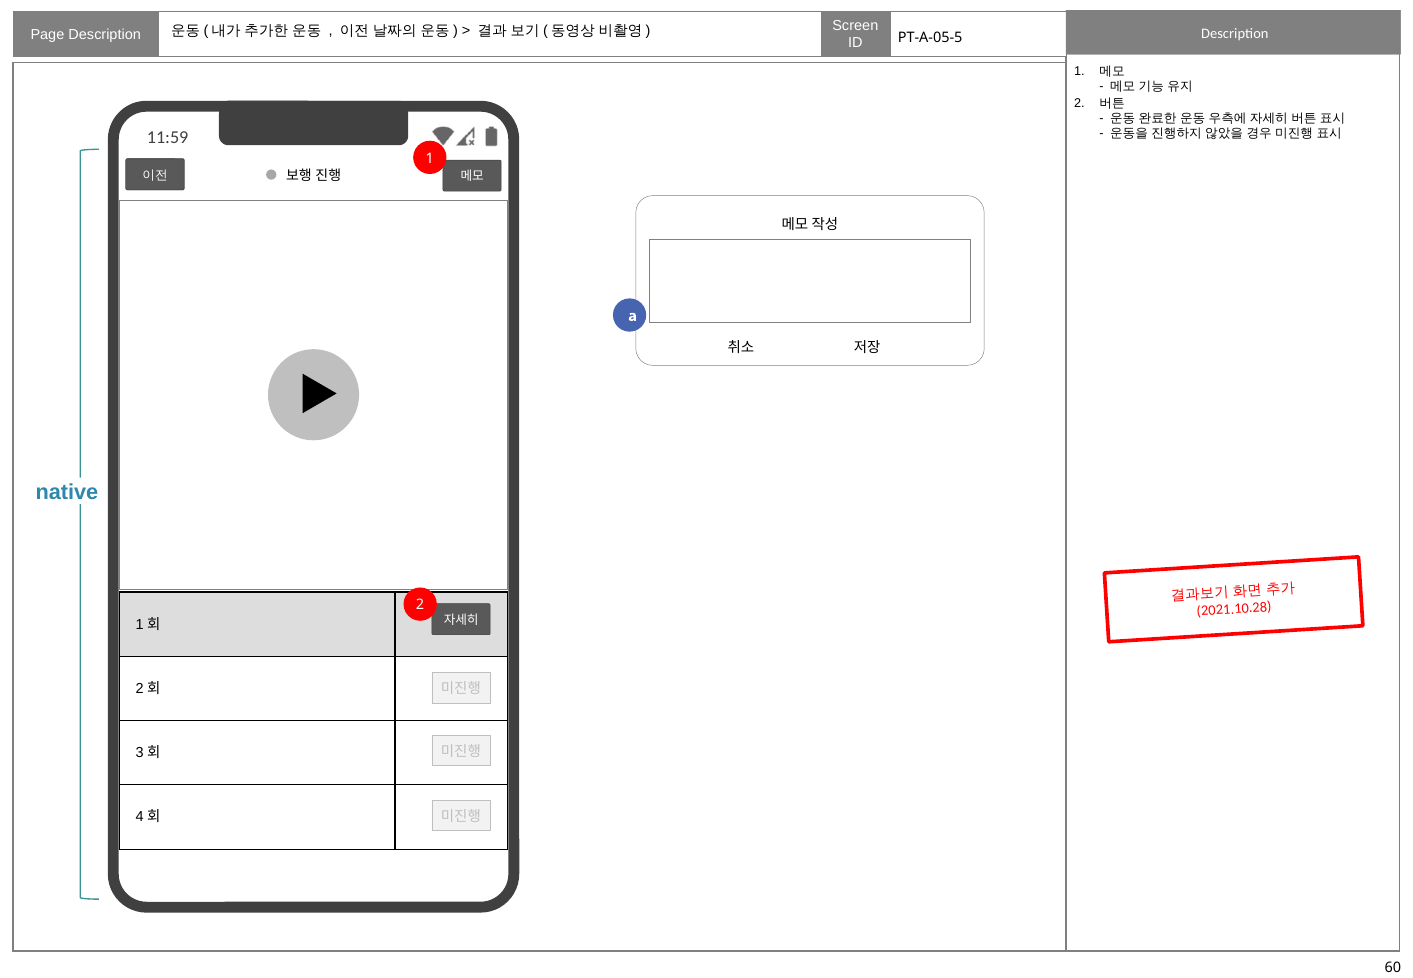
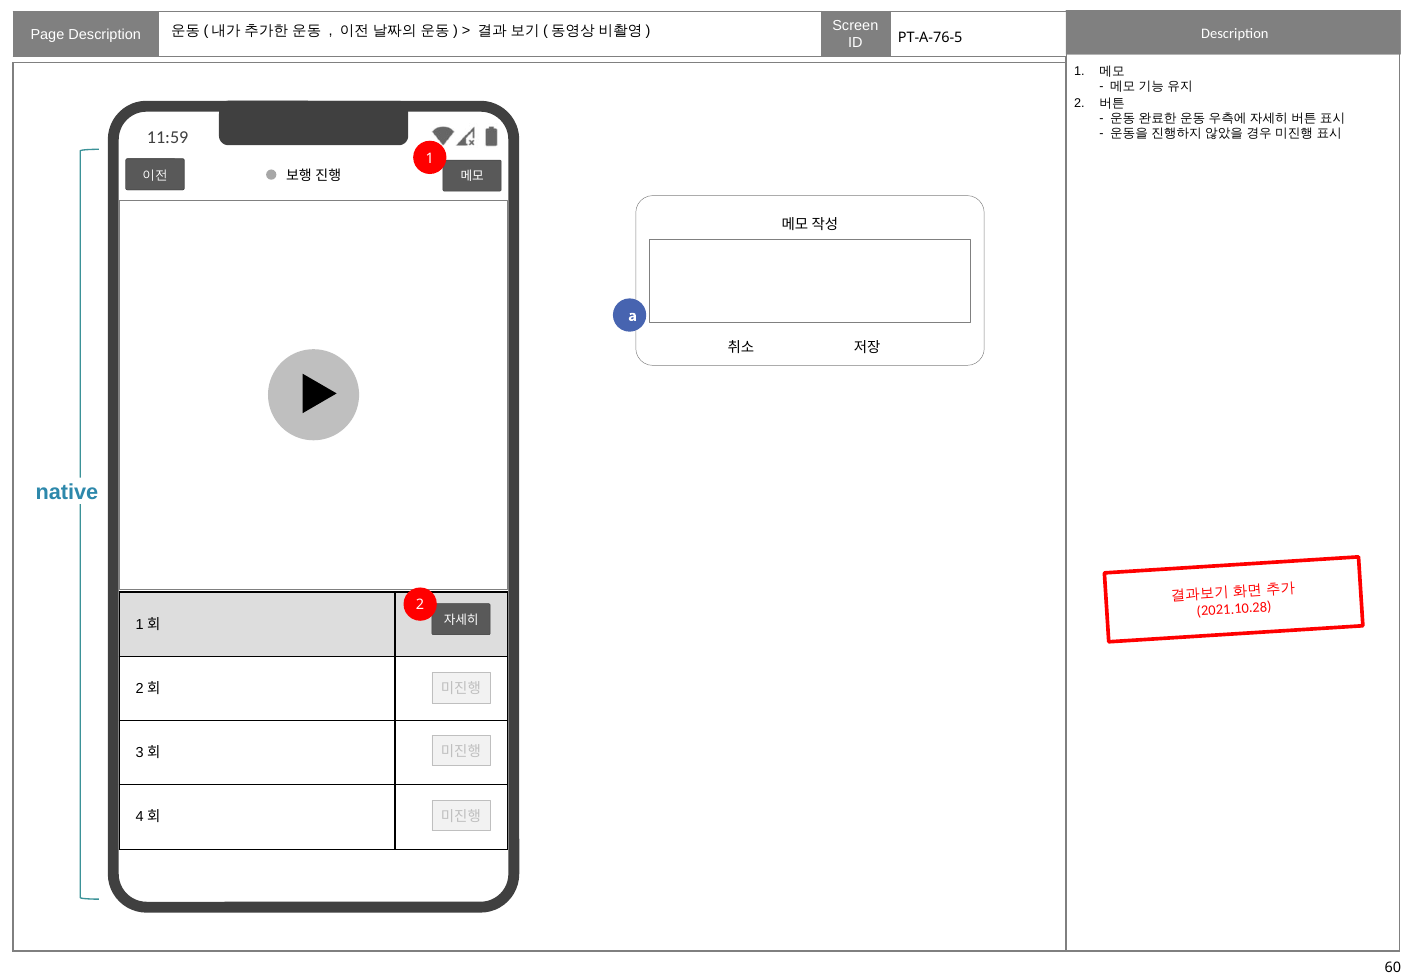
PT-A-05-5: PT-A-05-5 -> PT-A-76-5
